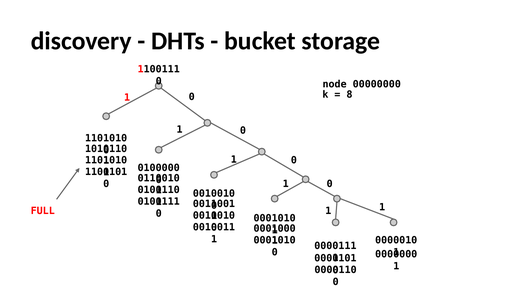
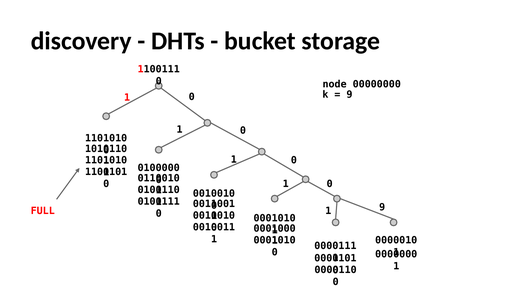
8 at (349, 95): 8 -> 9
1 at (382, 207): 1 -> 9
